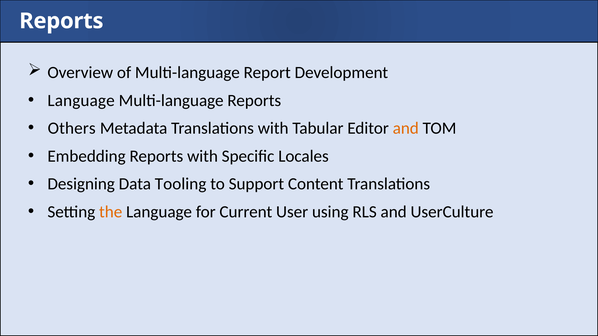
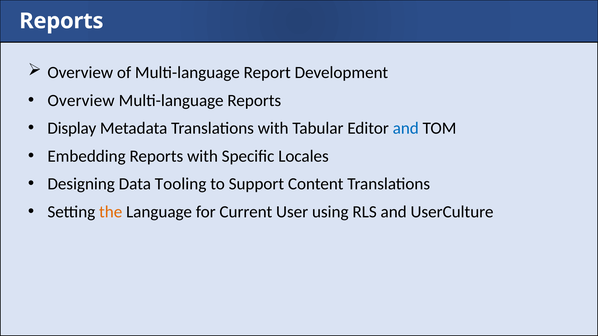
Language at (81, 101): Language -> Overview
Others: Others -> Display
and at (406, 128) colour: orange -> blue
